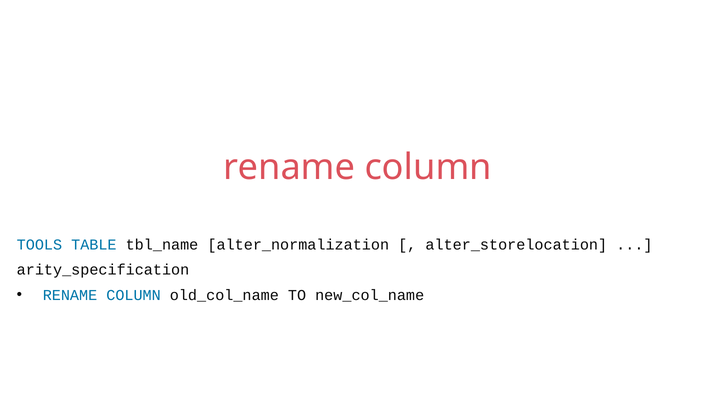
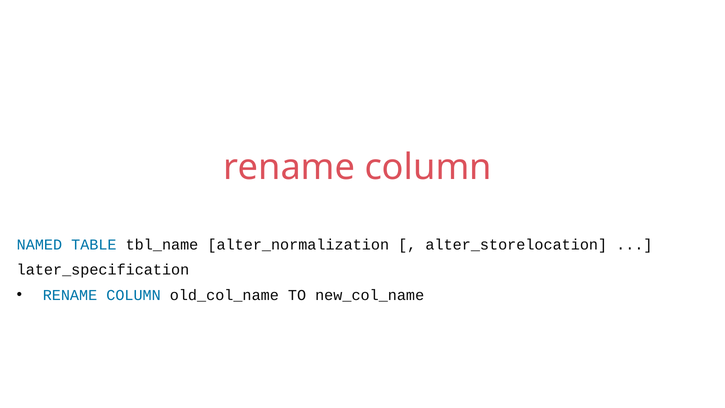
TOOLS: TOOLS -> NAMED
arity_specification: arity_specification -> later_specification
